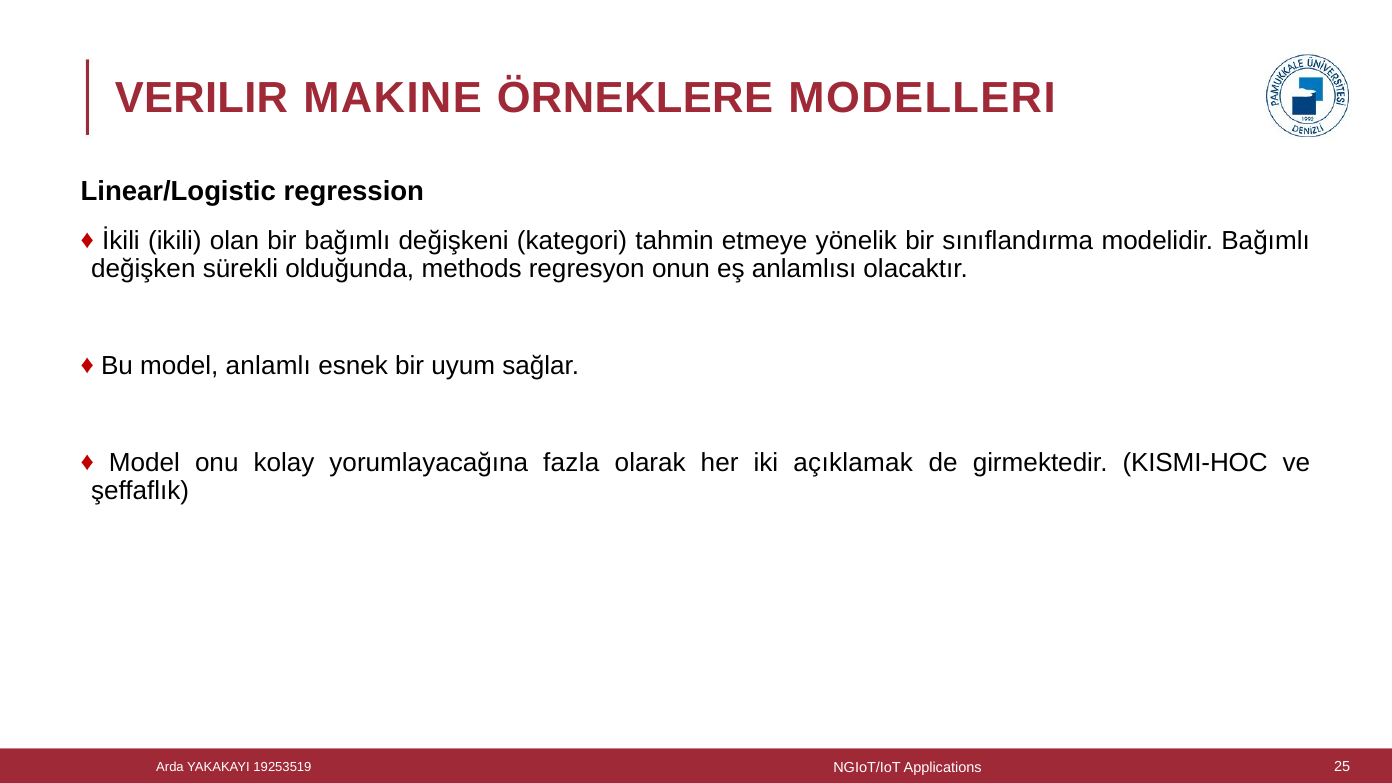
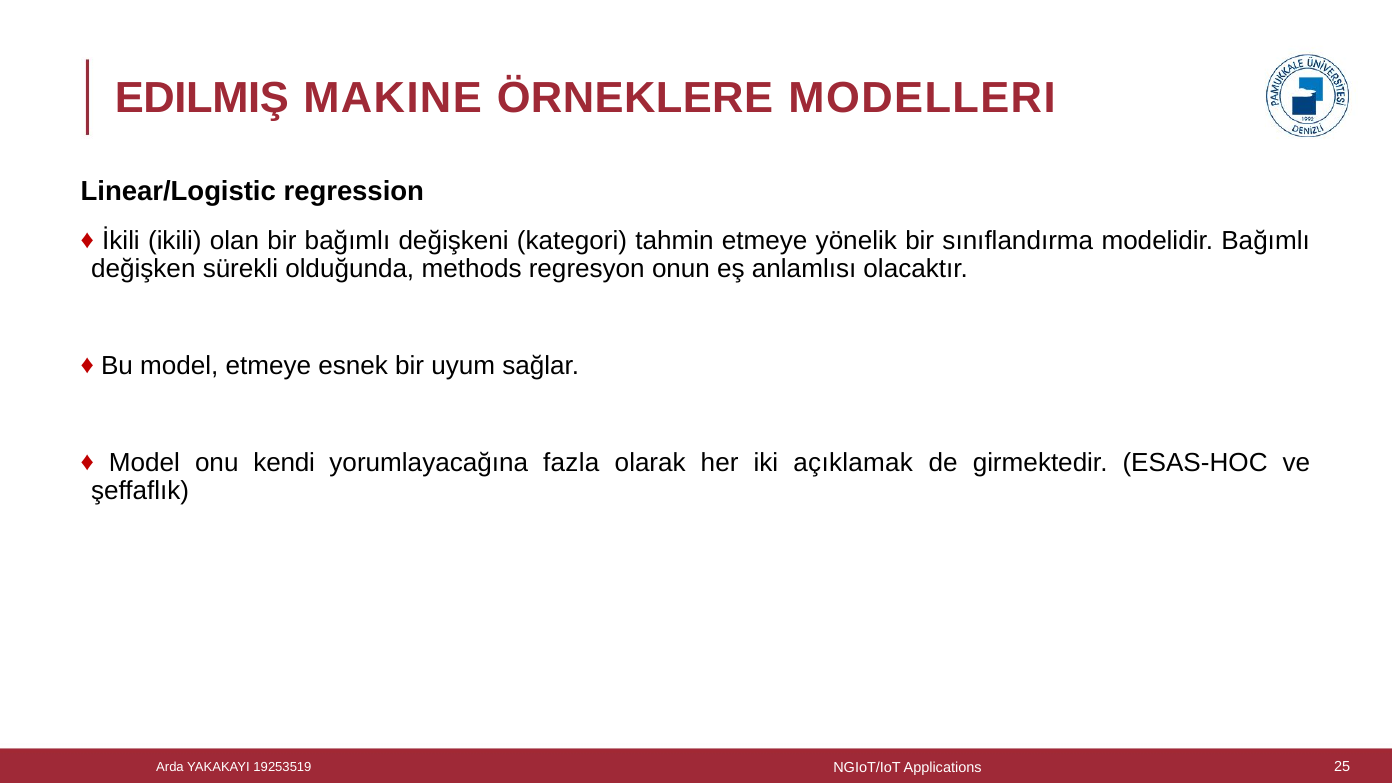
VERILIR: VERILIR -> EDILMIŞ
model anlamlı: anlamlı -> etmeye
kolay: kolay -> kendi
KISMI-HOC: KISMI-HOC -> ESAS-HOC
